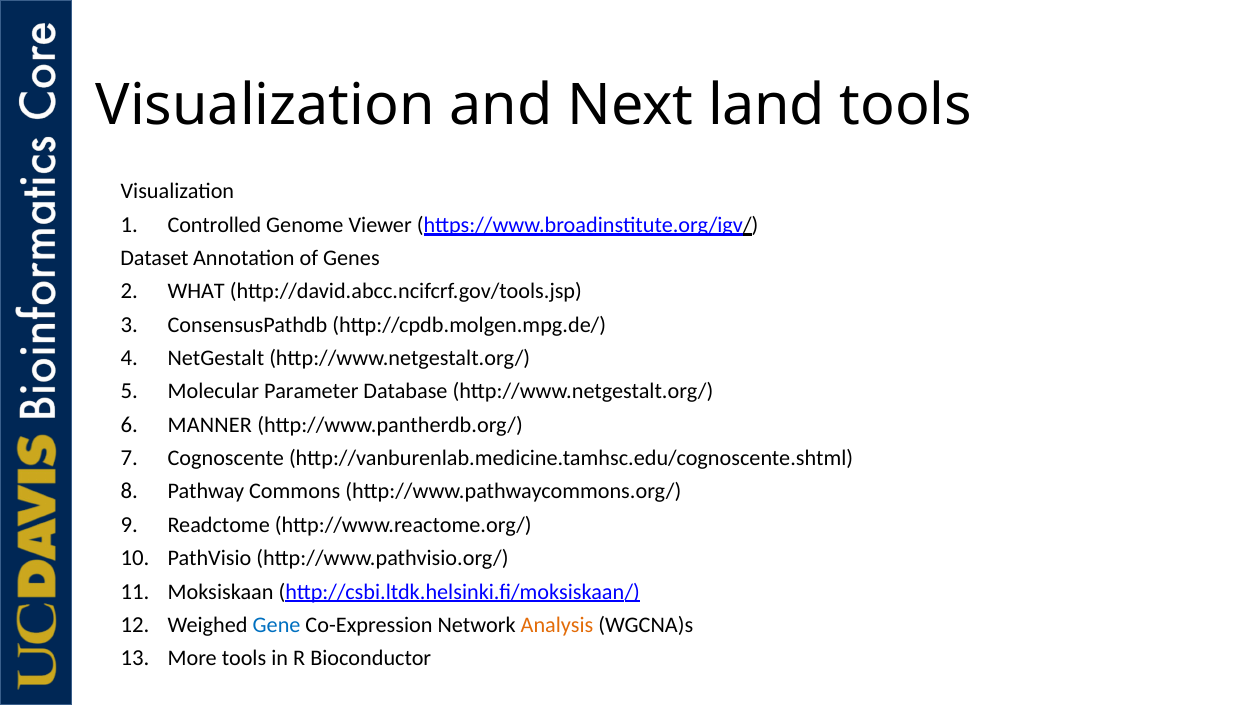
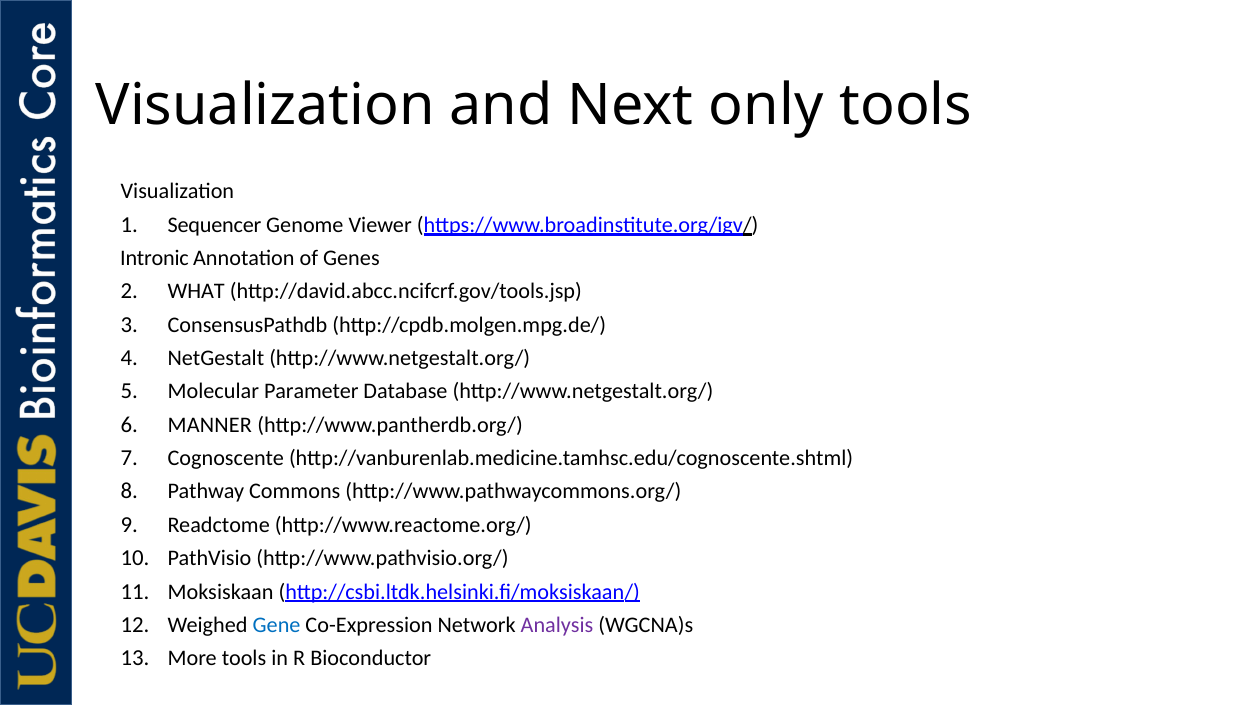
land: land -> only
Controlled: Controlled -> Sequencer
Dataset: Dataset -> Intronic
Analysis colour: orange -> purple
